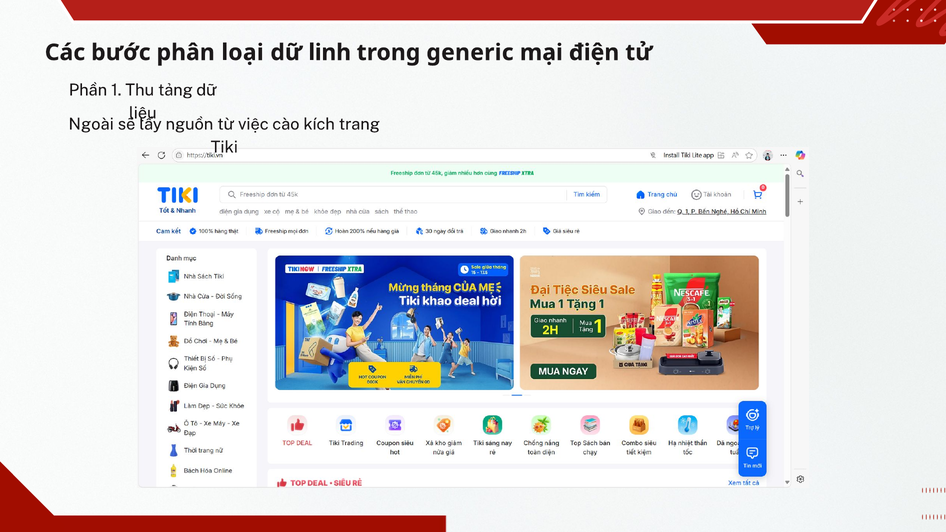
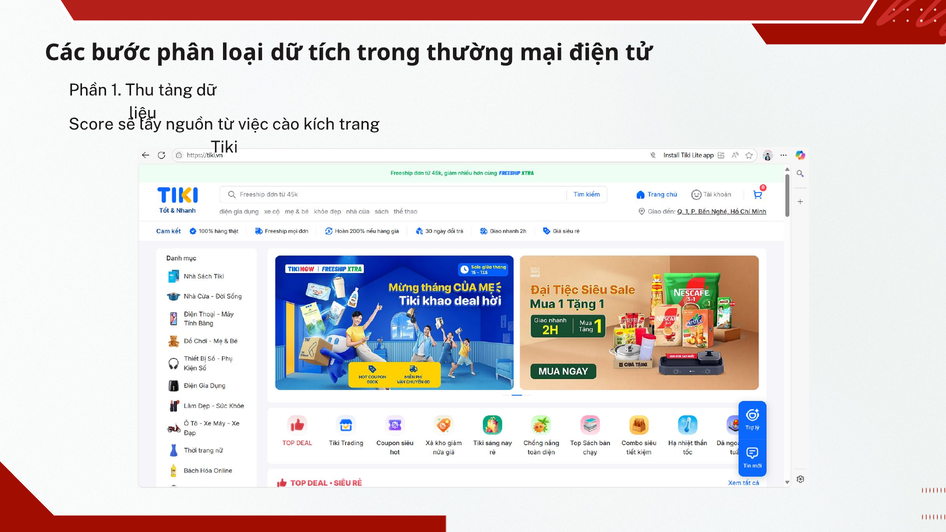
linh: linh -> tích
generic: generic -> thường
Ngoài: Ngoài -> Score
